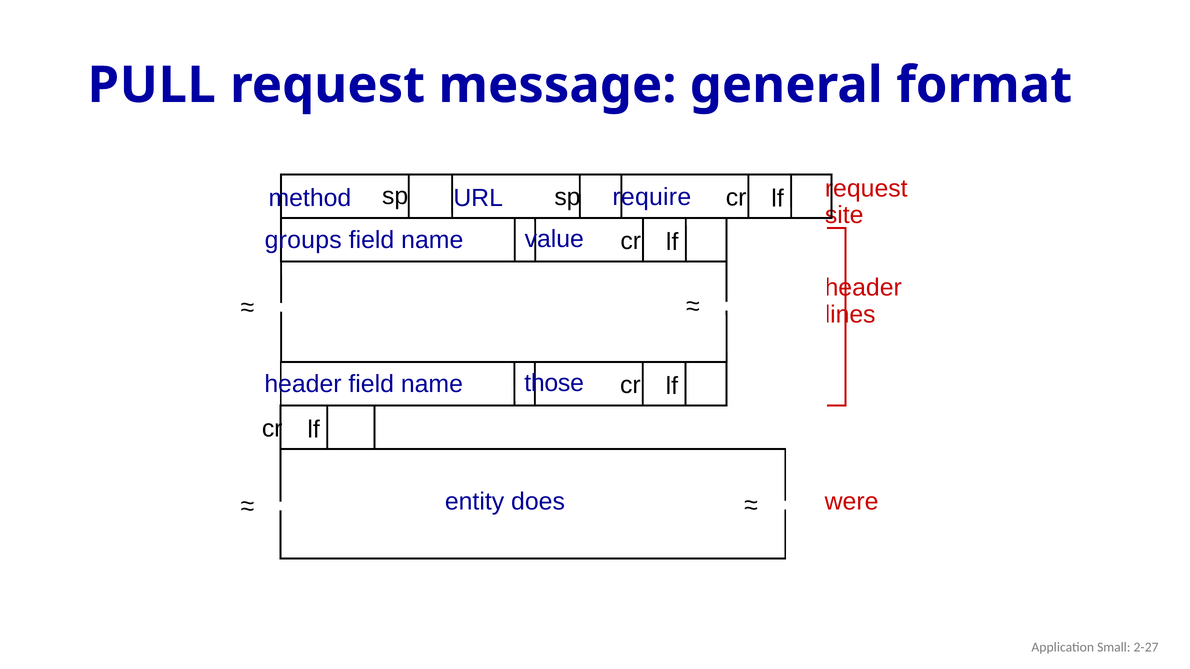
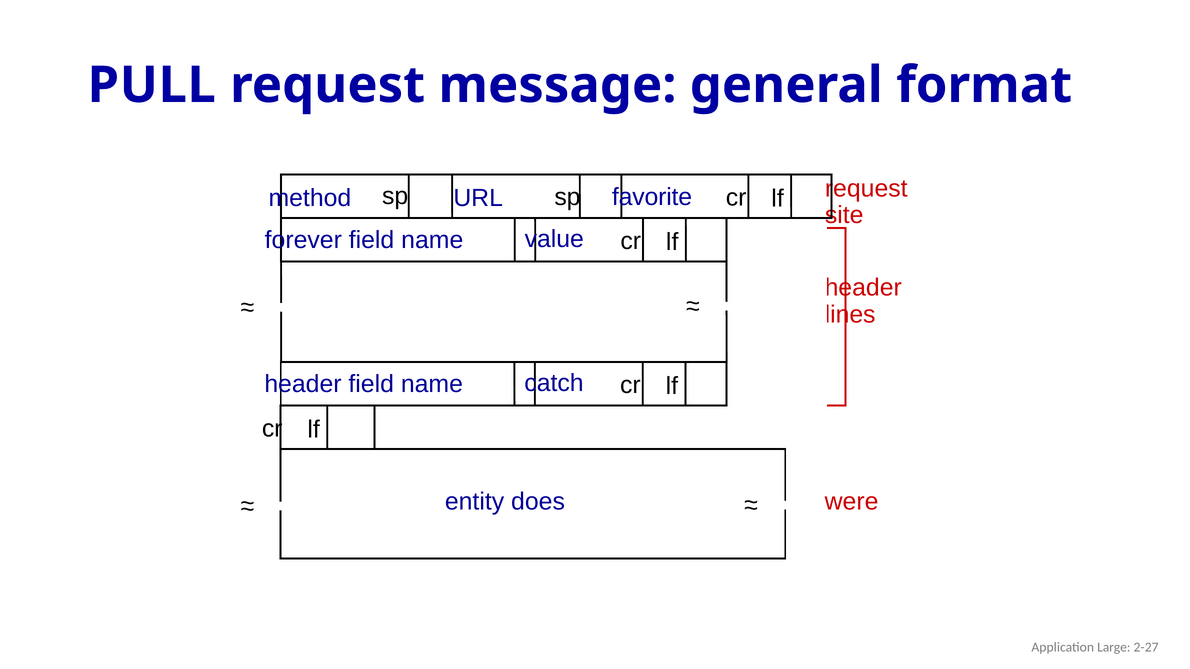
require: require -> favorite
groups: groups -> forever
those: those -> catch
Small: Small -> Large
